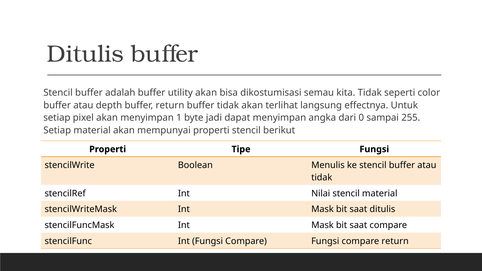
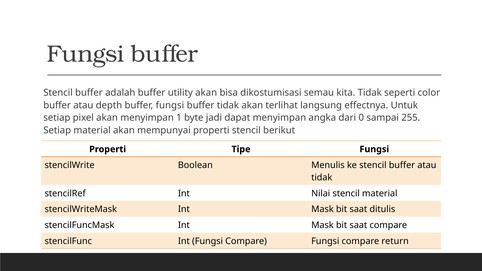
Ditulis at (85, 54): Ditulis -> Fungsi
buffer return: return -> fungsi
